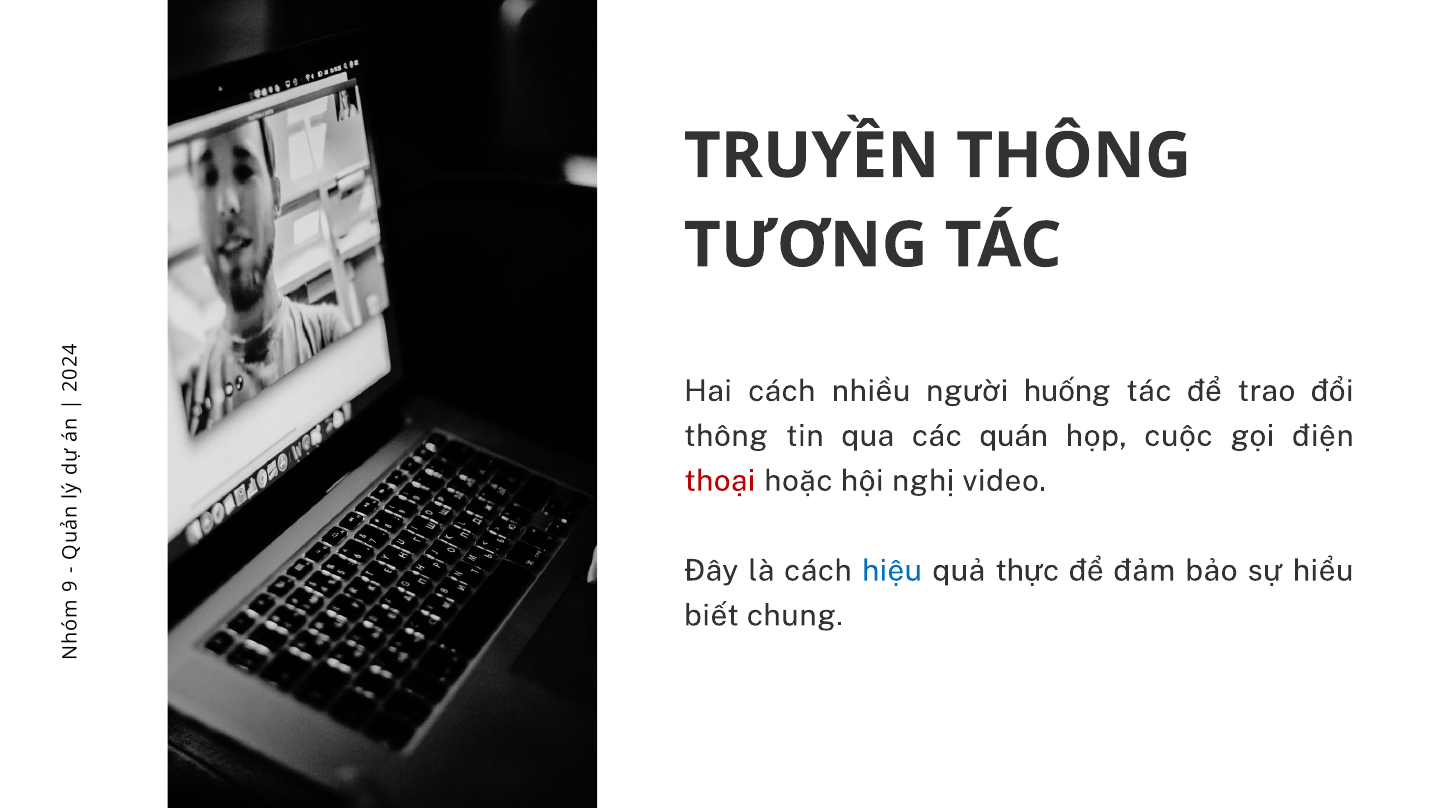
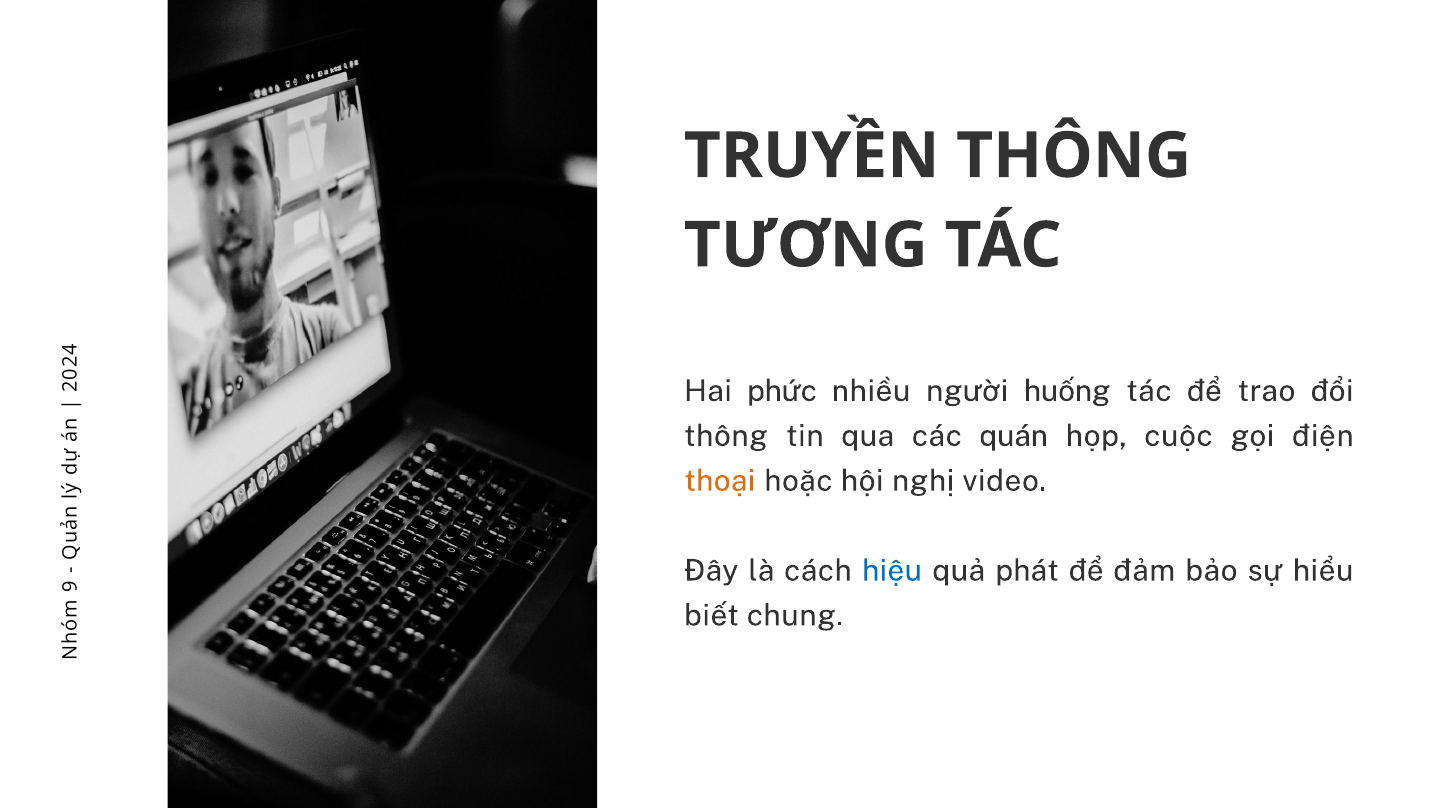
Hai cách: cách -> phức
thoại colour: red -> orange
thực: thực -> phát
